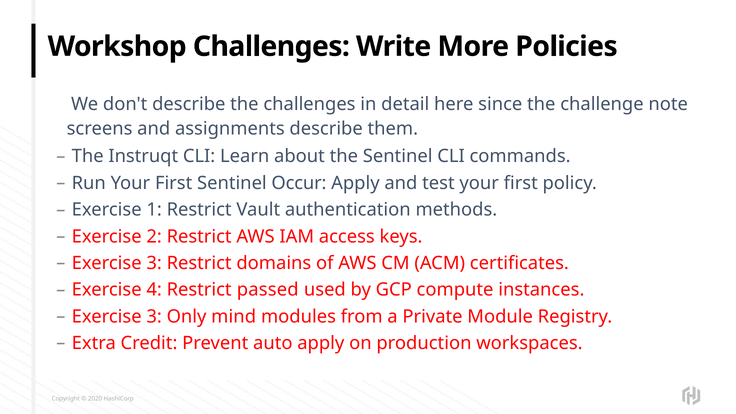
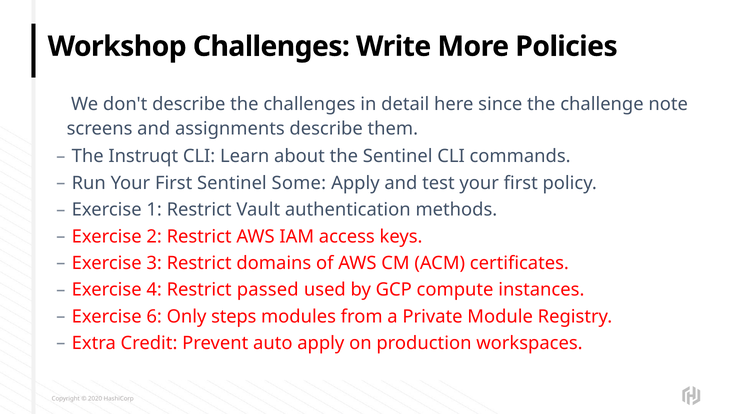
Occur: Occur -> Some
3 at (154, 316): 3 -> 6
mind: mind -> steps
